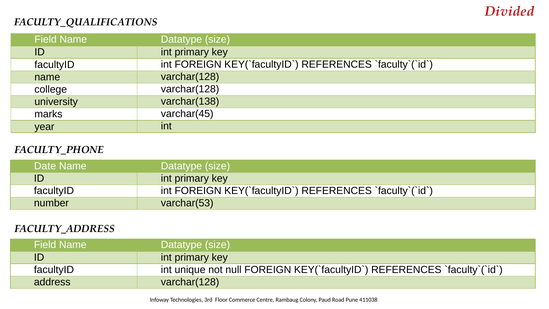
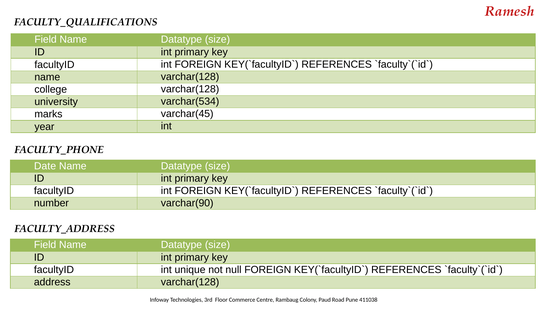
Divided: Divided -> Ramesh
varchar(138: varchar(138 -> varchar(534
varchar(53: varchar(53 -> varchar(90
